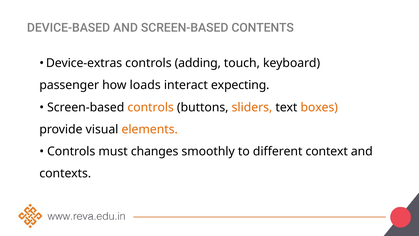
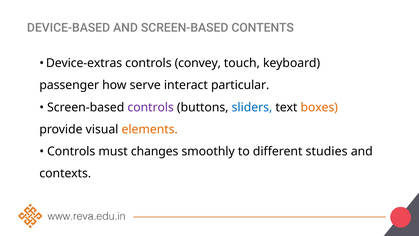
adding: adding -> convey
loads: loads -> serve
expecting: expecting -> particular
controls at (151, 107) colour: orange -> purple
sliders colour: orange -> blue
context: context -> studies
